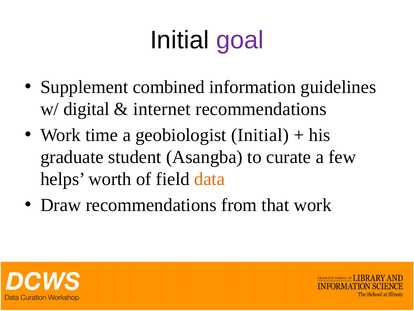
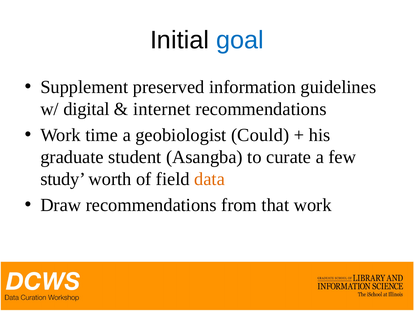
goal colour: purple -> blue
combined: combined -> preserved
geobiologist Initial: Initial -> Could
helps: helps -> study
